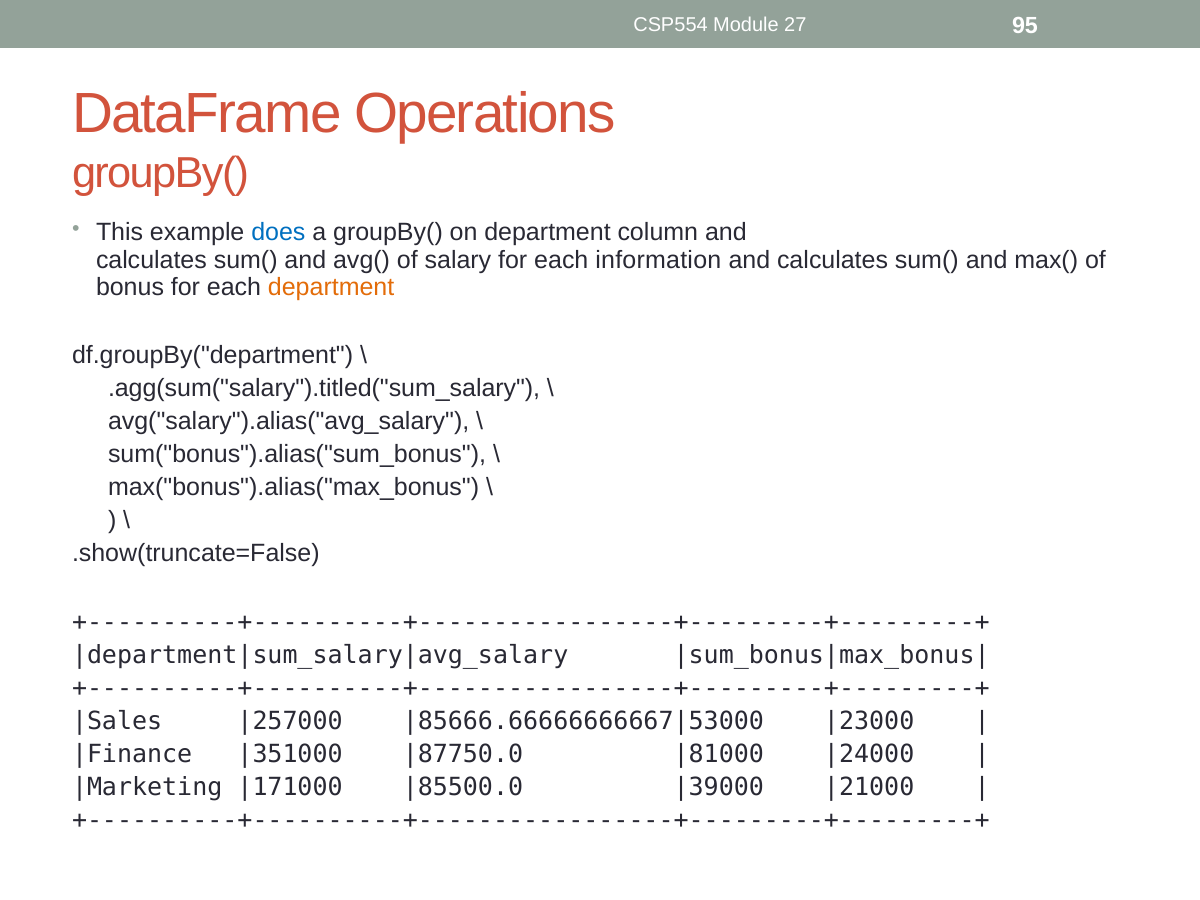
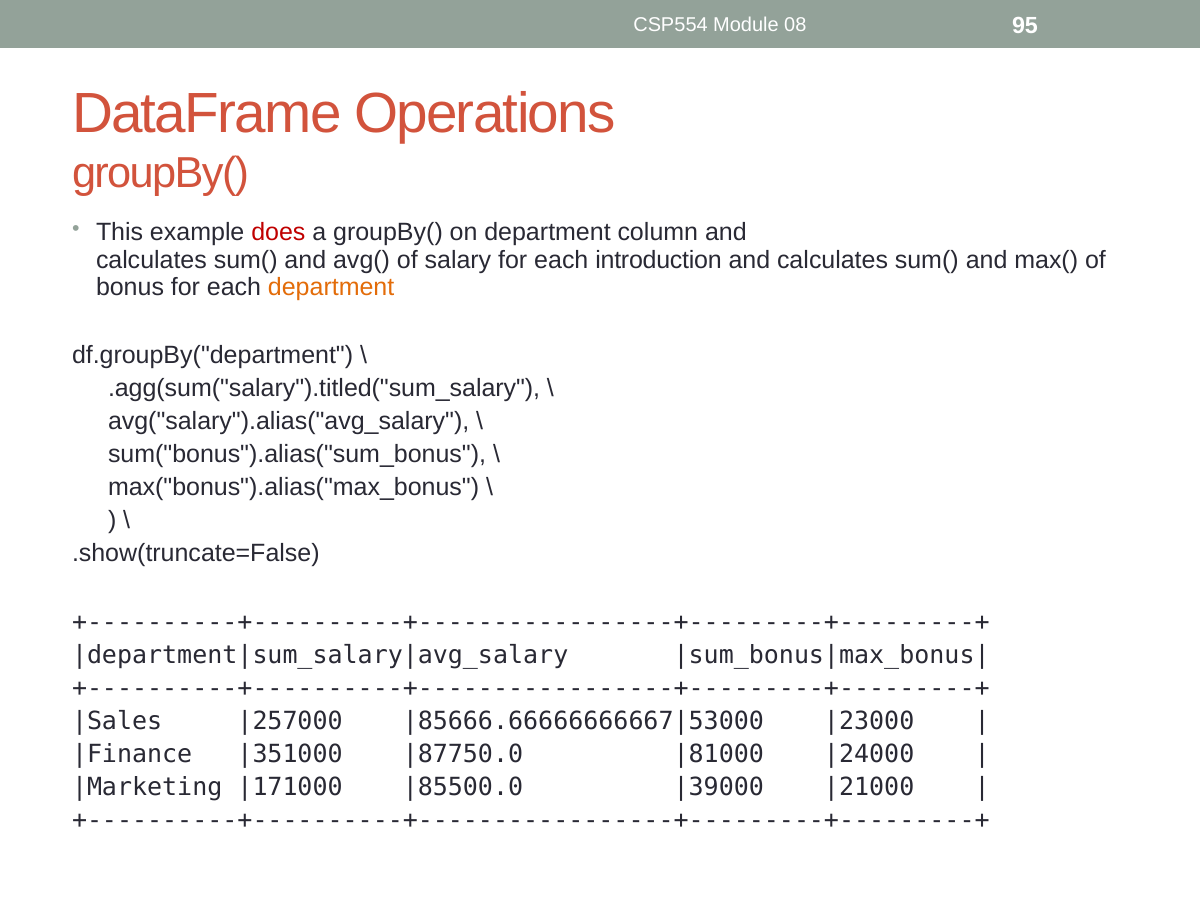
27: 27 -> 08
does colour: blue -> red
information: information -> introduction
